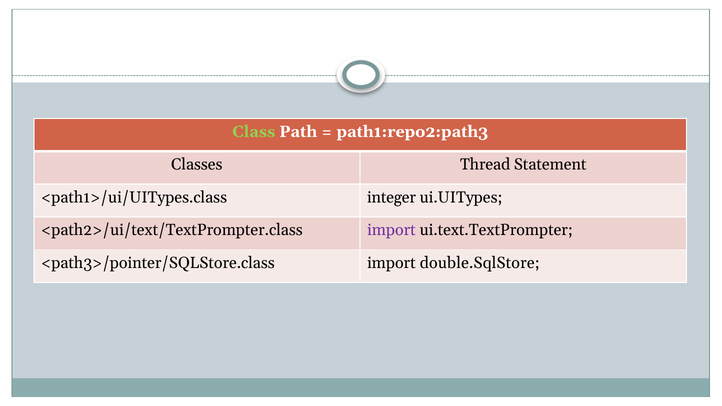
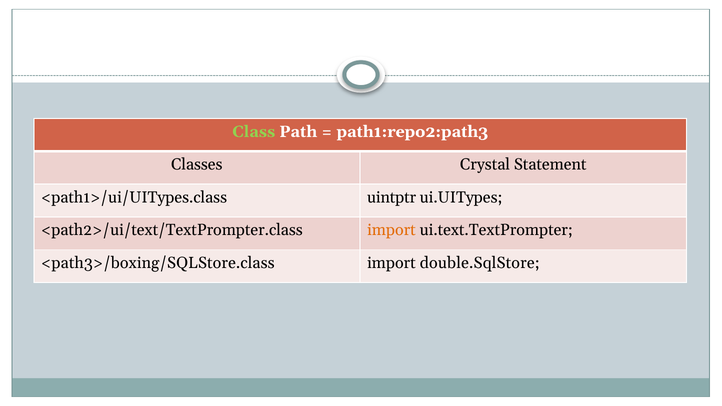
Thread: Thread -> Crystal
integer: integer -> uintptr
import at (391, 230) colour: purple -> orange
<path3>/pointer/SQLStore.class: <path3>/pointer/SQLStore.class -> <path3>/boxing/SQLStore.class
